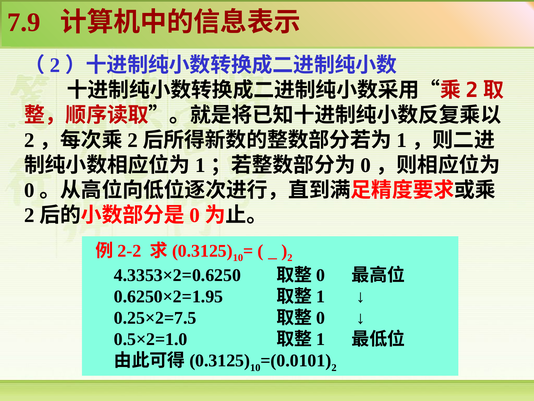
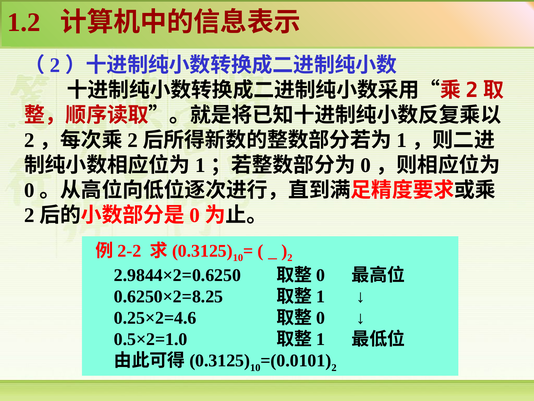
7.9: 7.9 -> 1.2
4.3353×2=0.6250: 4.3353×2=0.6250 -> 2.9844×2=0.6250
0.6250×2=1.95: 0.6250×2=1.95 -> 0.6250×2=8.25
0.25×2=7.5: 0.25×2=7.5 -> 0.25×2=4.6
